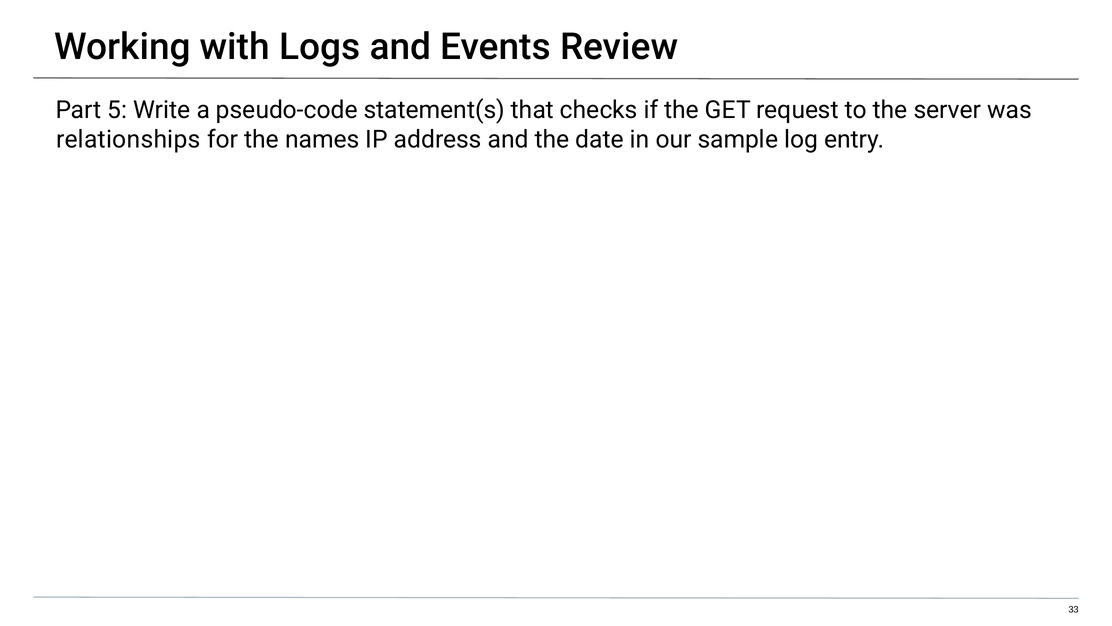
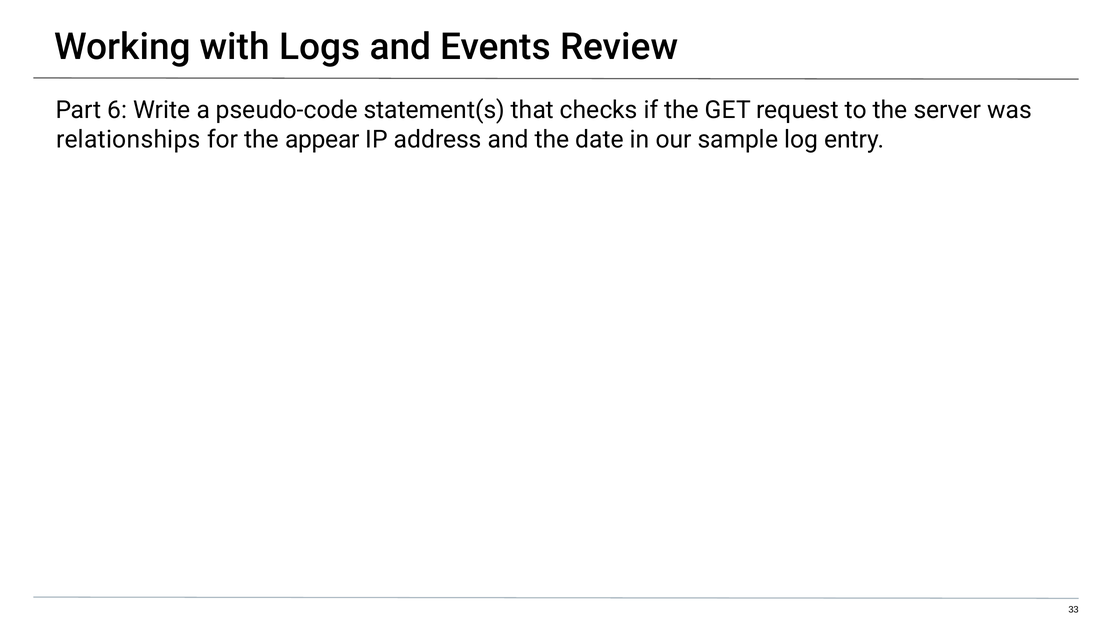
5: 5 -> 6
names: names -> appear
